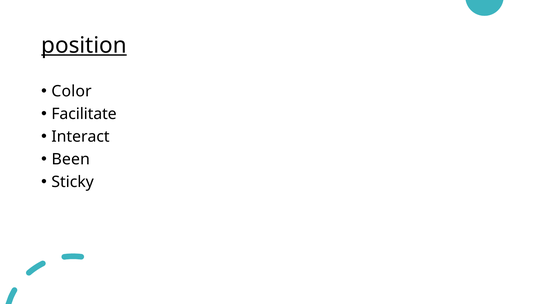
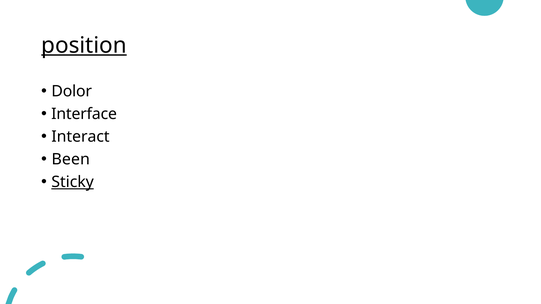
Color: Color -> Dolor
Facilitate: Facilitate -> Interface
Sticky underline: none -> present
